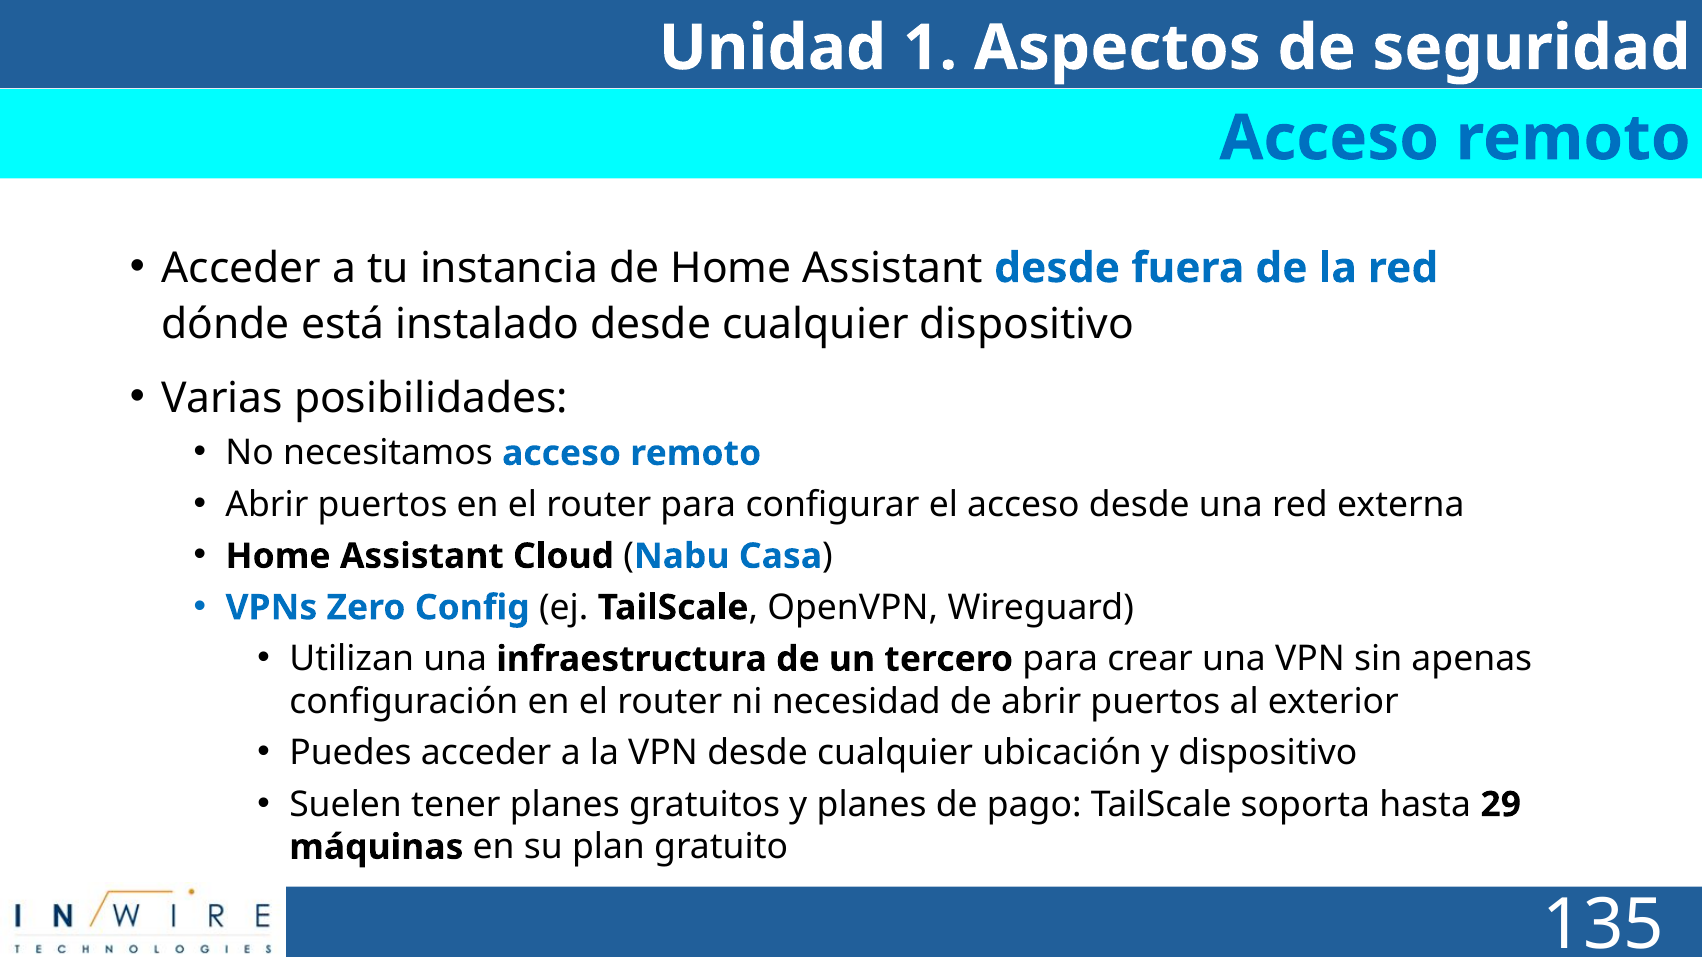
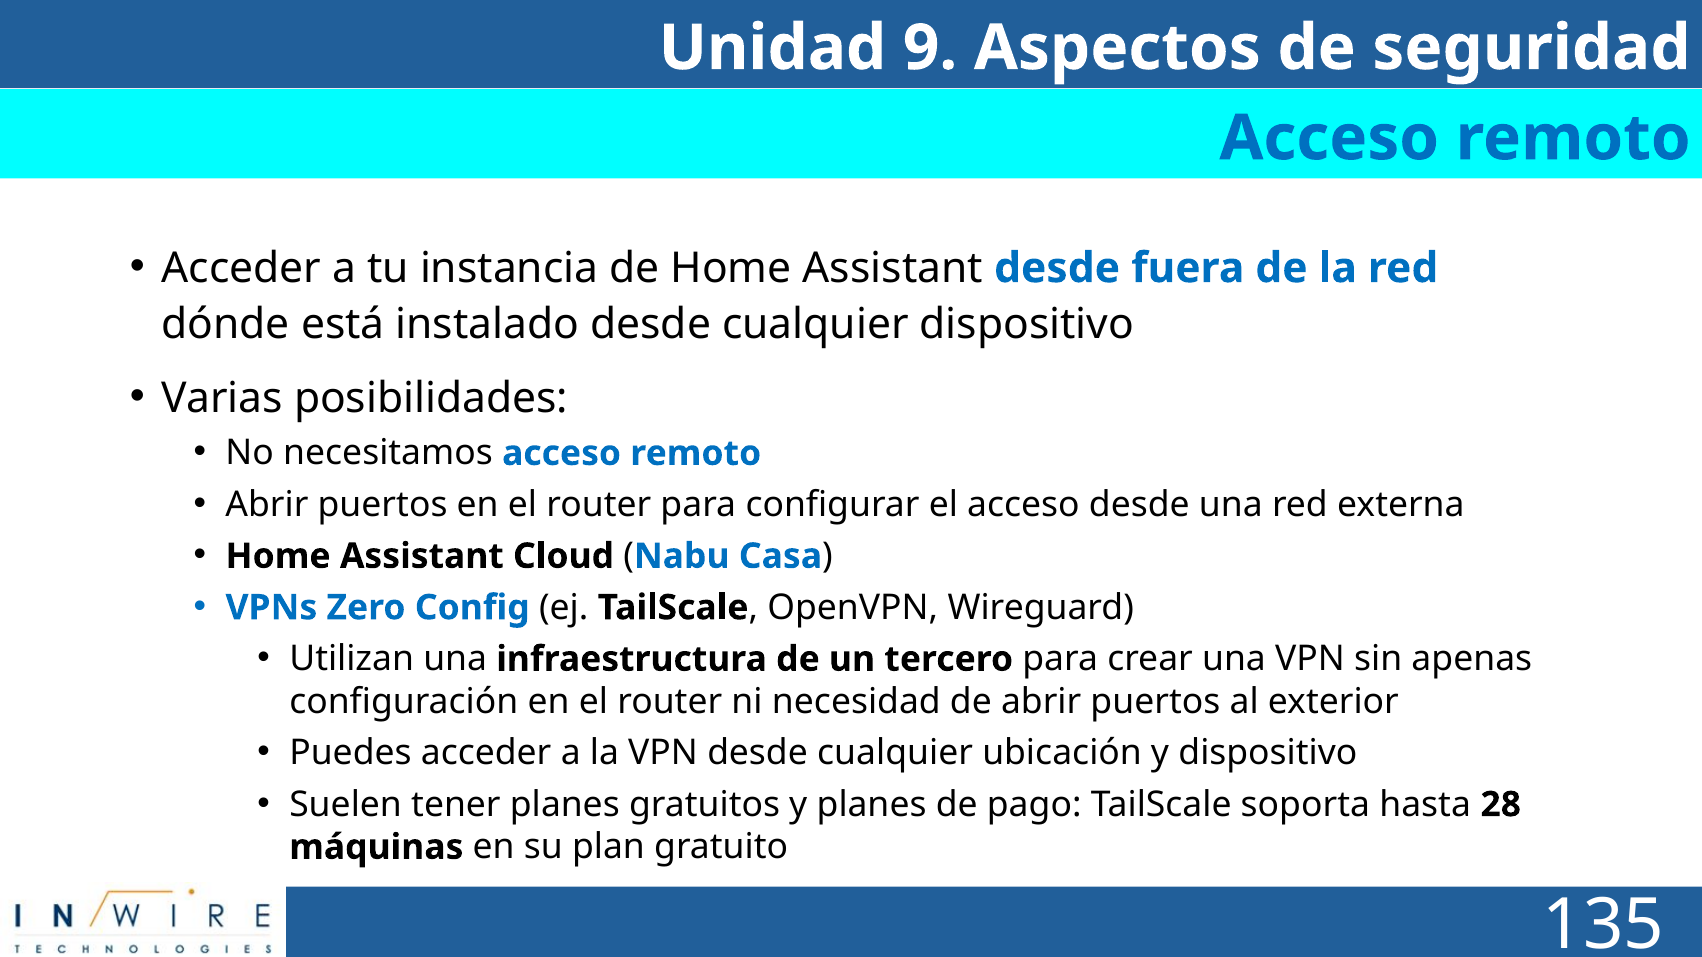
1: 1 -> 9
29: 29 -> 28
